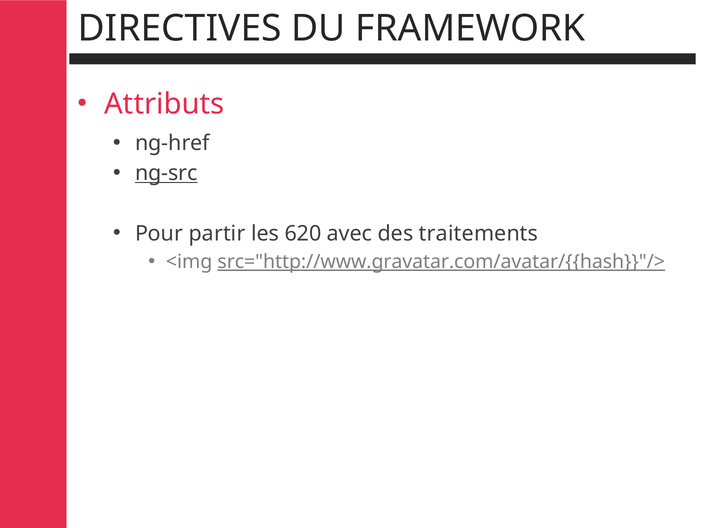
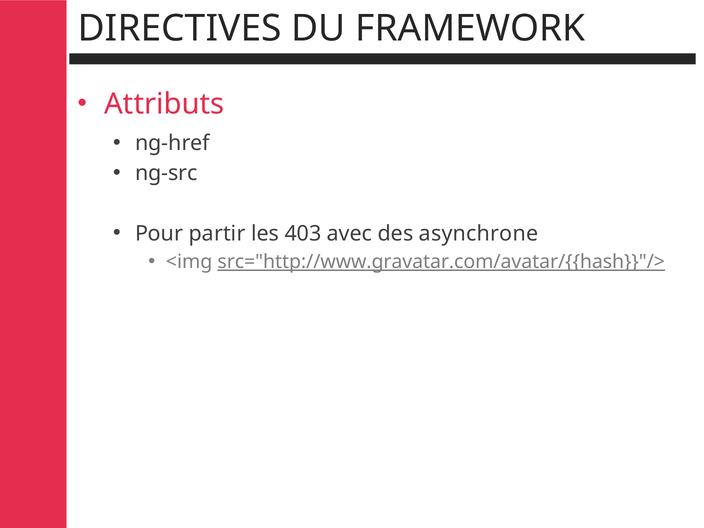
ng-src underline: present -> none
620: 620 -> 403
traitements: traitements -> asynchrone
